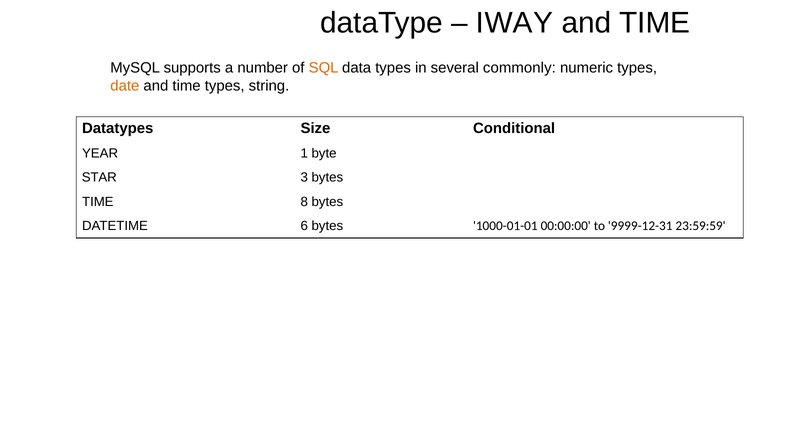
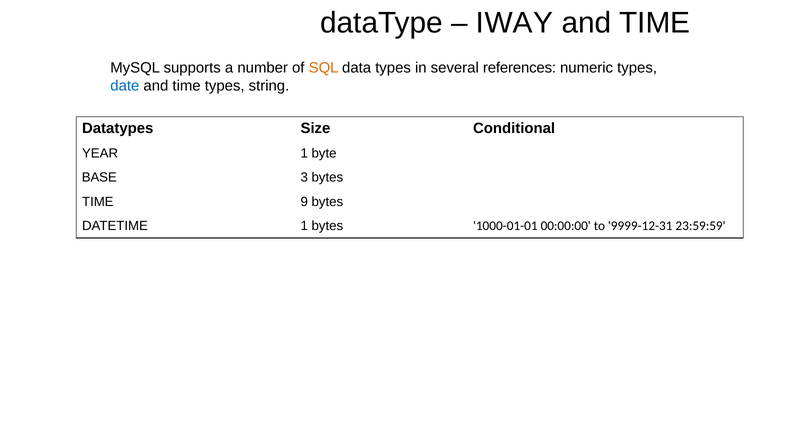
commonly: commonly -> references
date colour: orange -> blue
STAR: STAR -> BASE
8: 8 -> 9
DATETIME 6: 6 -> 1
